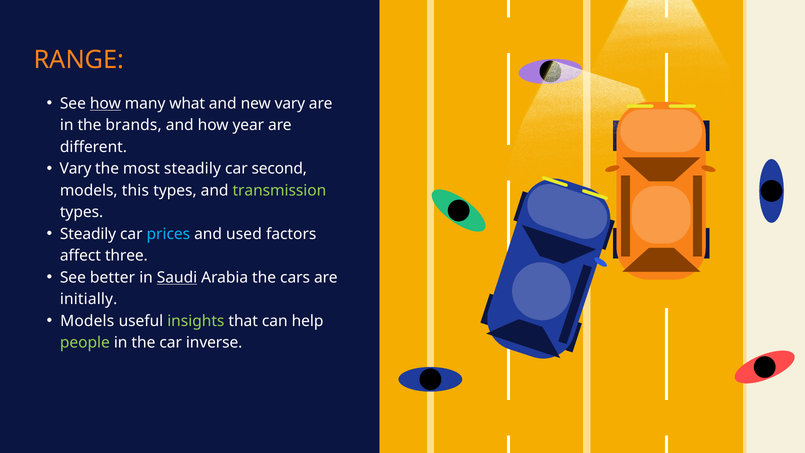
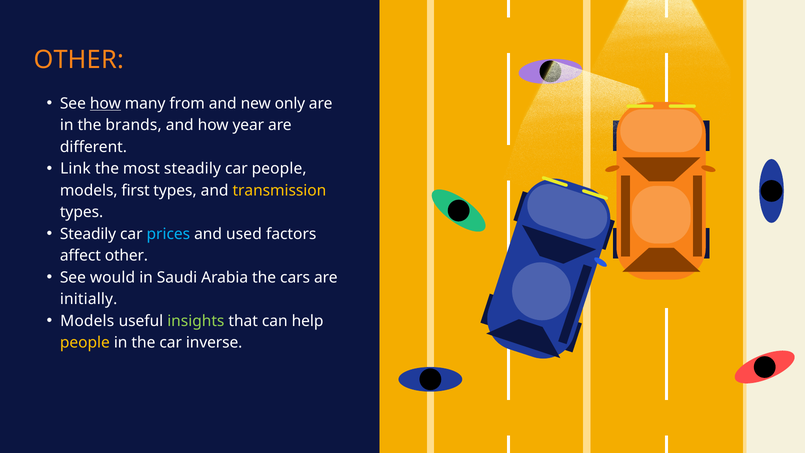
RANGE at (79, 60): RANGE -> OTHER
what: what -> from
new vary: vary -> only
Vary at (76, 169): Vary -> Link
car second: second -> people
this: this -> first
transmission colour: light green -> yellow
affect three: three -> other
better: better -> would
Saudi underline: present -> none
people at (85, 343) colour: light green -> yellow
